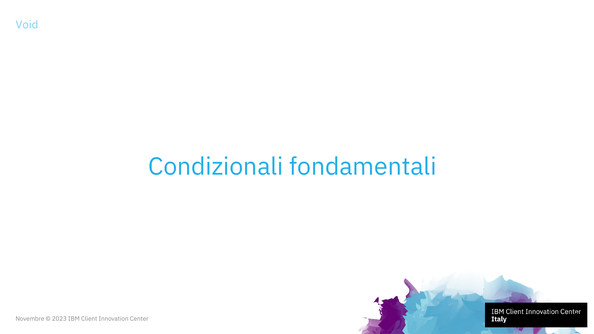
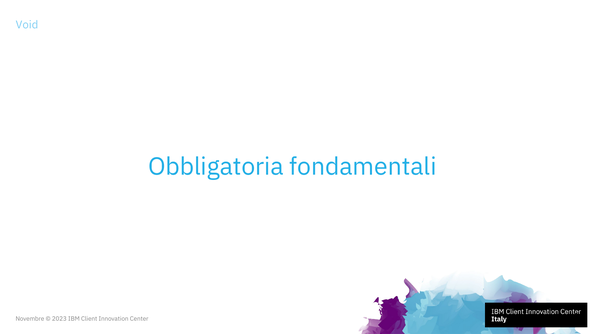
Condizionali: Condizionali -> Obbligatoria
